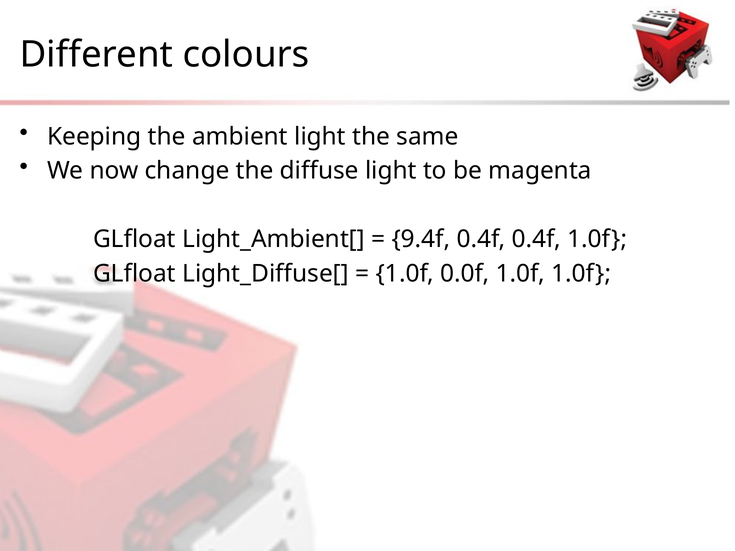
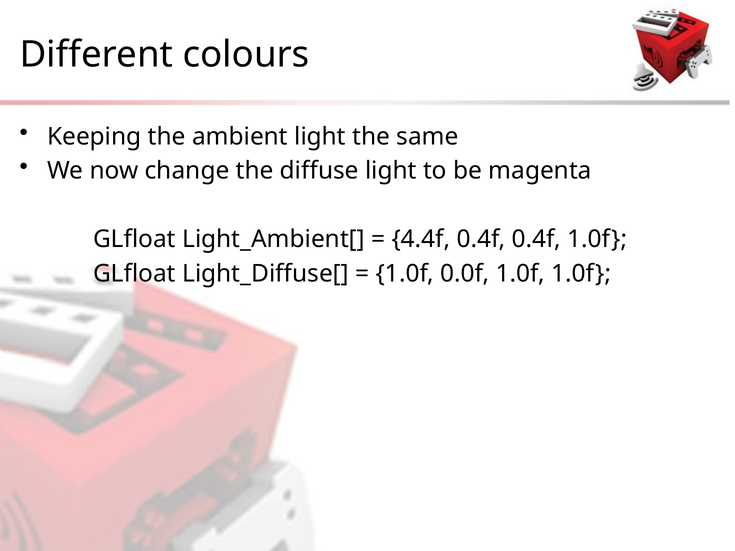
9.4f: 9.4f -> 4.4f
